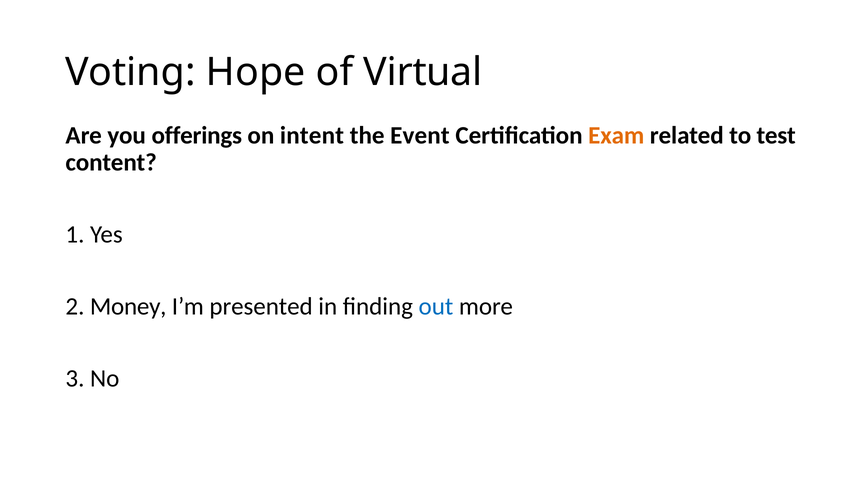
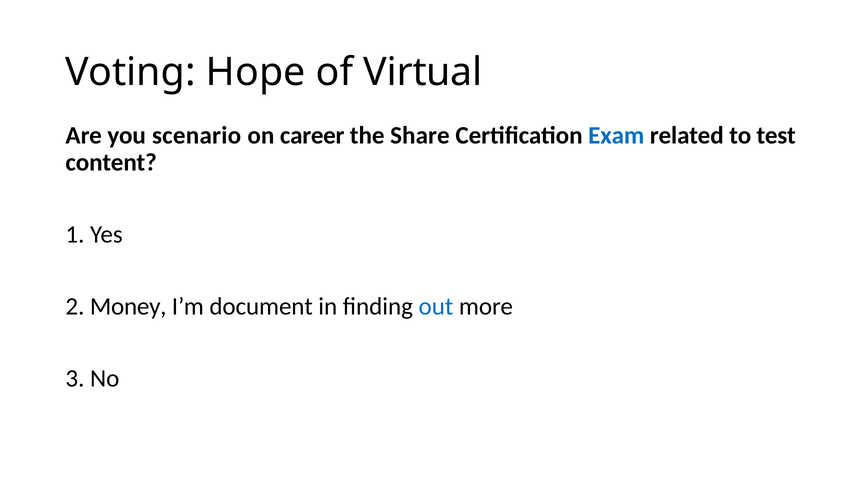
offerings: offerings -> scenario
intent: intent -> career
Event: Event -> Share
Exam colour: orange -> blue
presented: presented -> document
